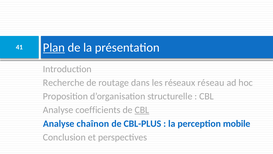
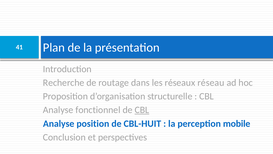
Plan underline: present -> none
coefficients: coefficients -> fonctionnel
chaînon: chaînon -> position
CBL-PLUS: CBL-PLUS -> CBL-HUIT
